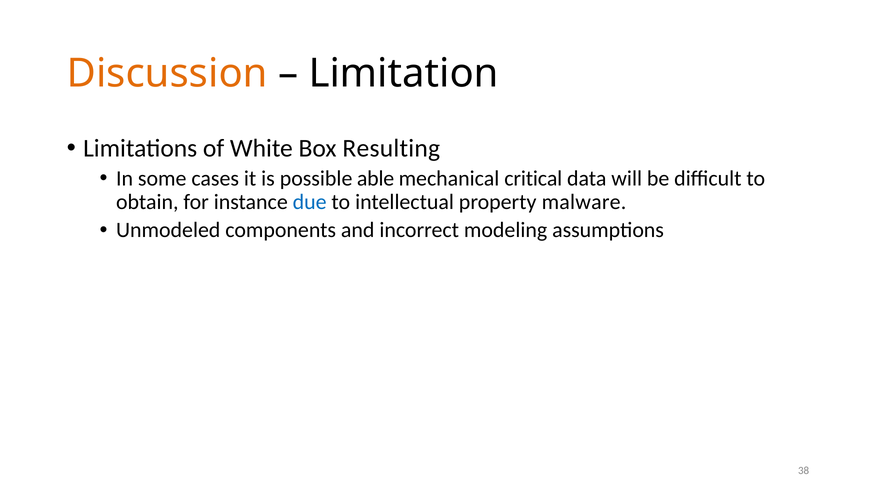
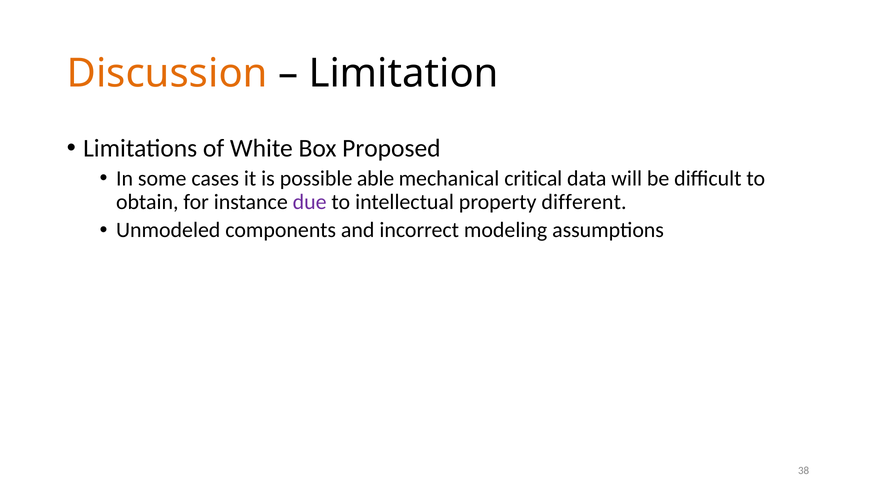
Resulting: Resulting -> Proposed
due colour: blue -> purple
malware: malware -> different
